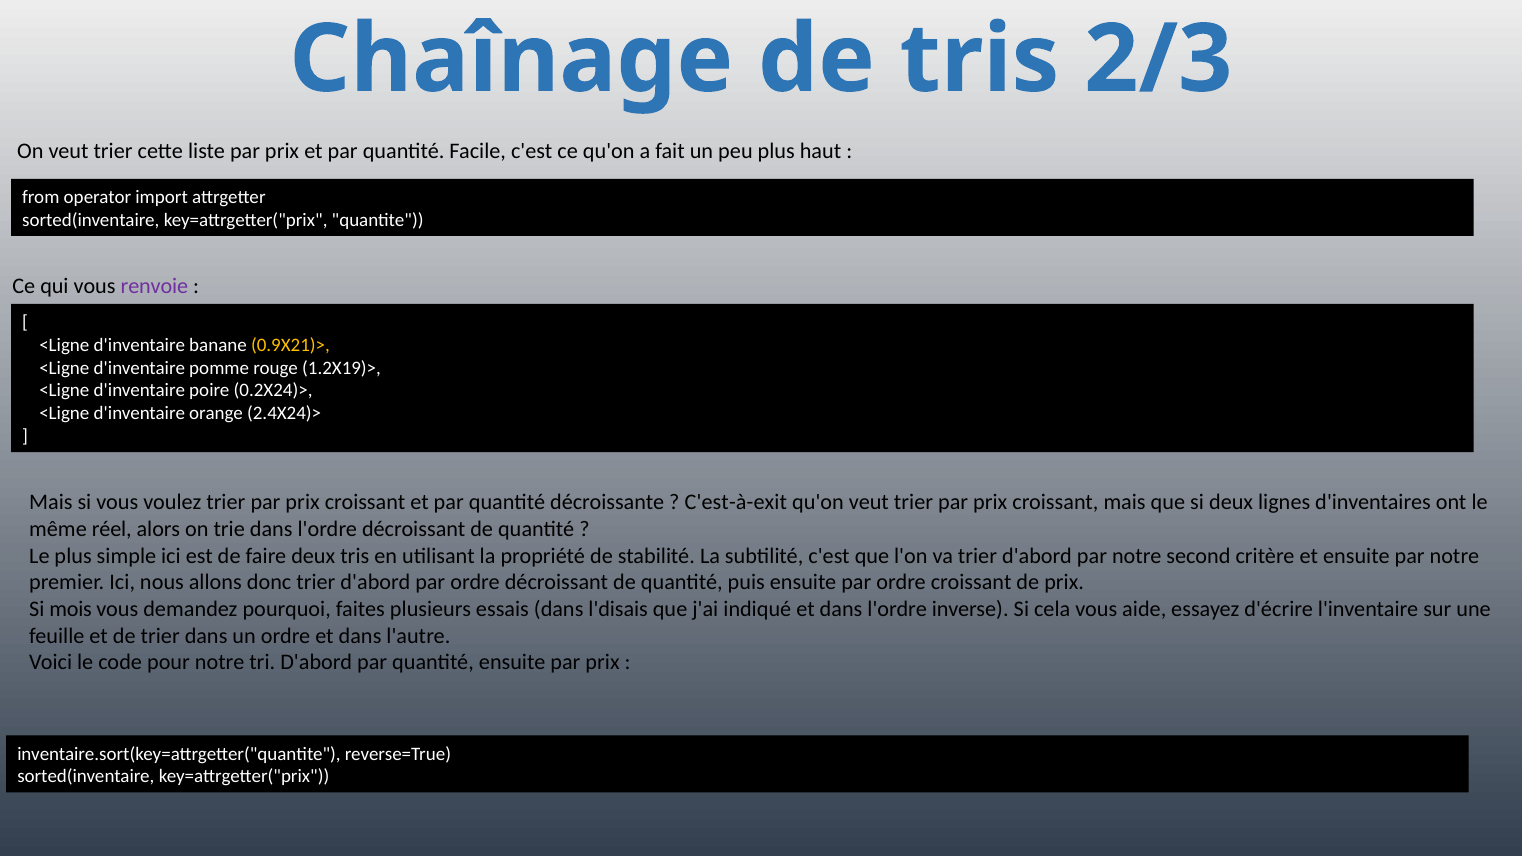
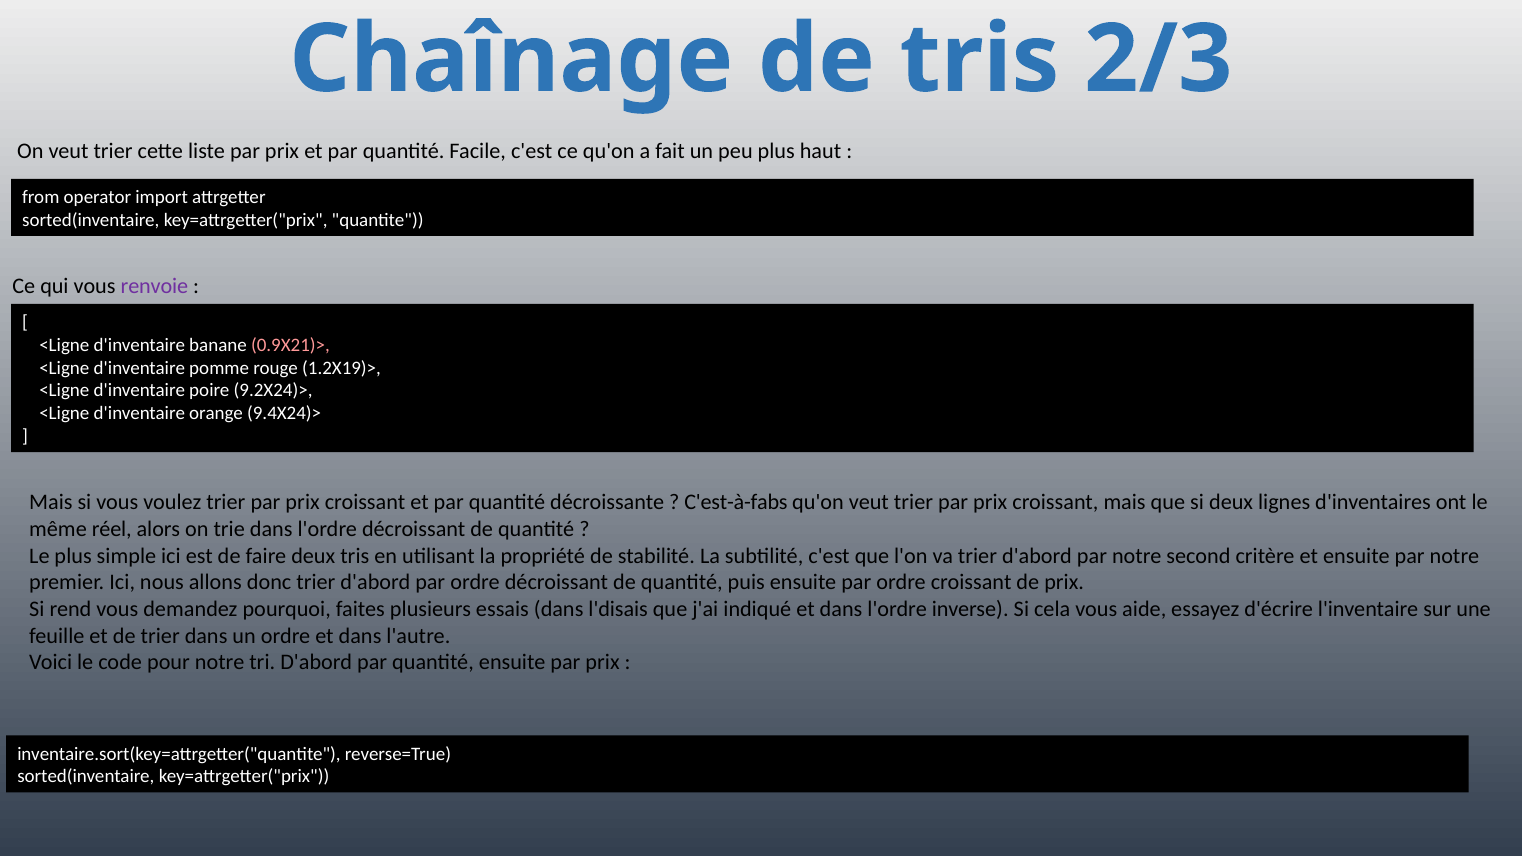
0.9X21)> colour: yellow -> pink
0.2X24)>: 0.2X24)> -> 9.2X24)>
2.4X24)>: 2.4X24)> -> 9.4X24)>
C'est-à-exit: C'est-à-exit -> C'est-à-fabs
mois: mois -> rend
